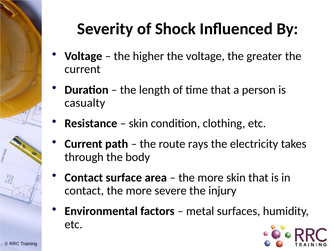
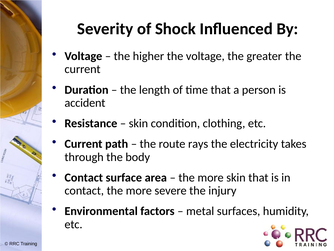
casualty: casualty -> accident
